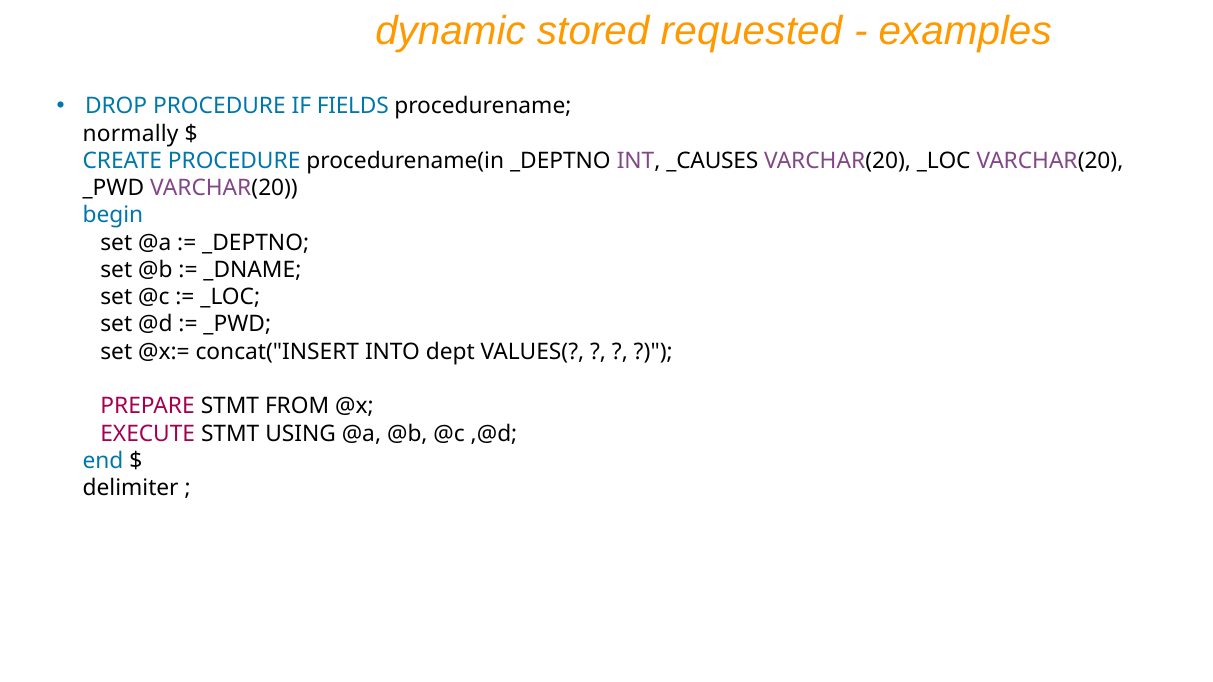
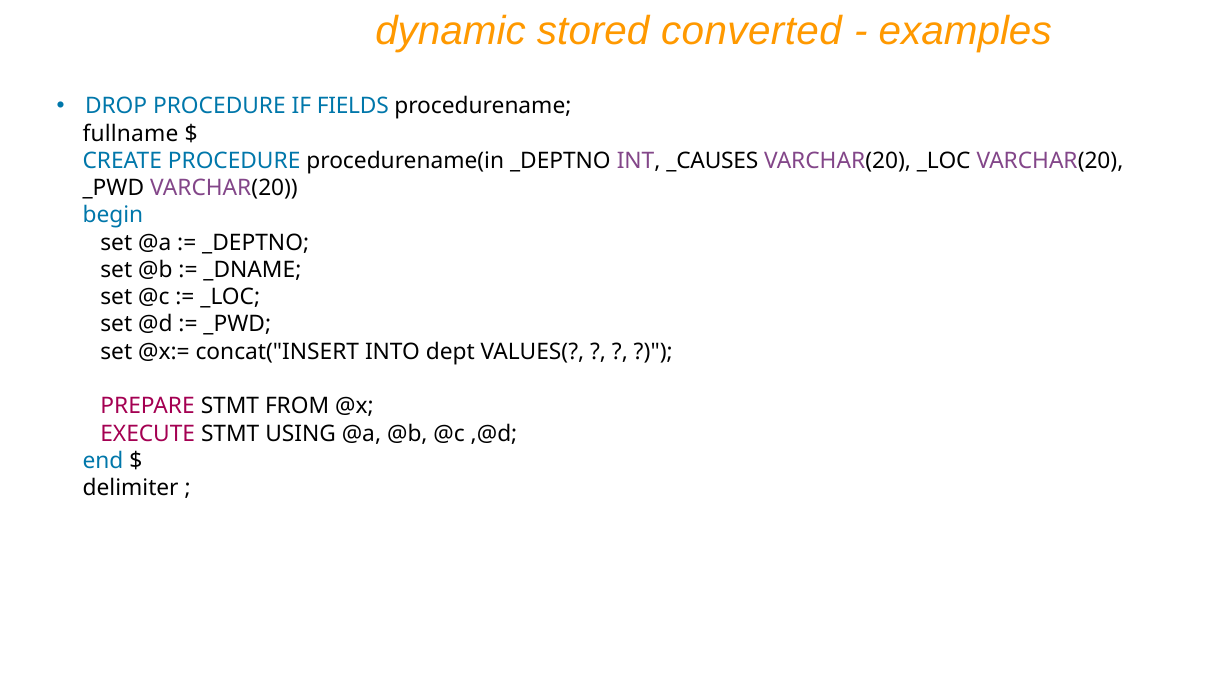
requested: requested -> converted
normally: normally -> fullname
